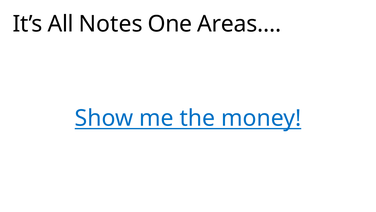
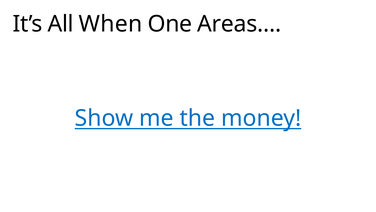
Notes: Notes -> When
